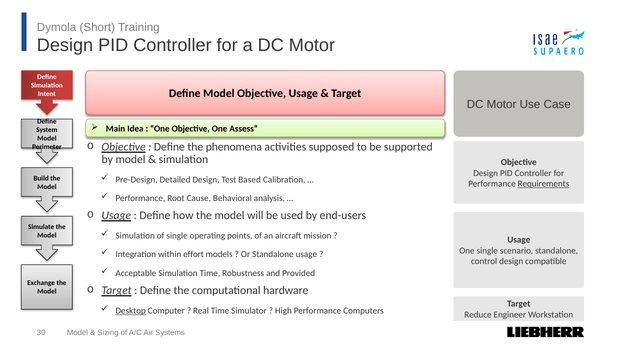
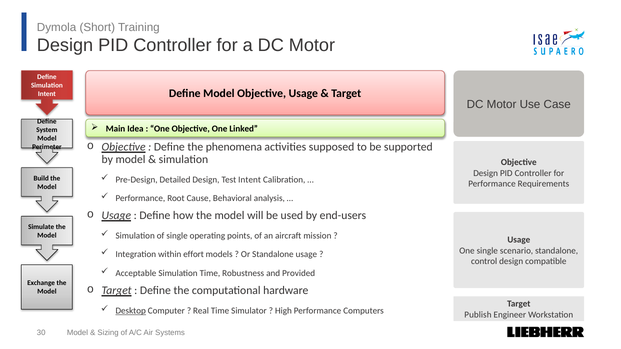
Assess: Assess -> Linked
Test Based: Based -> Intent
Requirements underline: present -> none
Reduce: Reduce -> Publish
